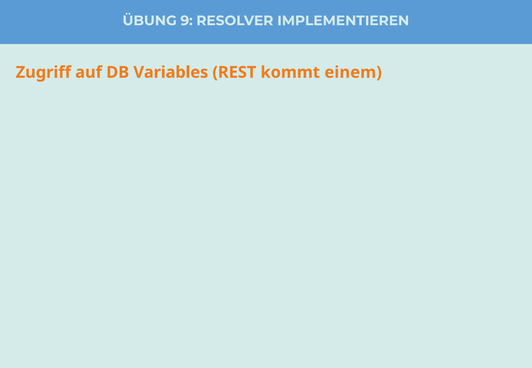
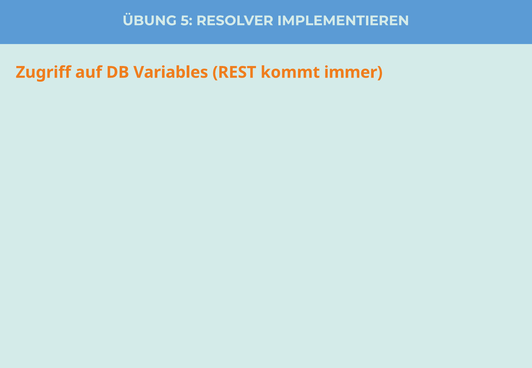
9: 9 -> 5
einem: einem -> immer
